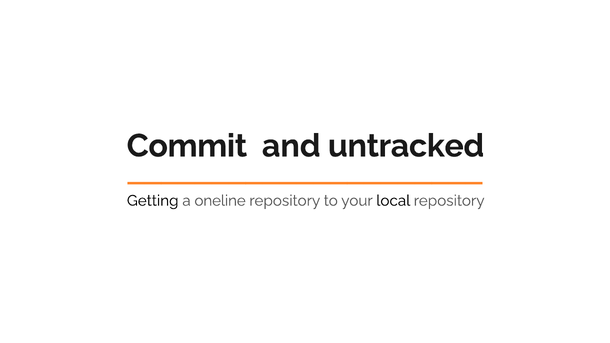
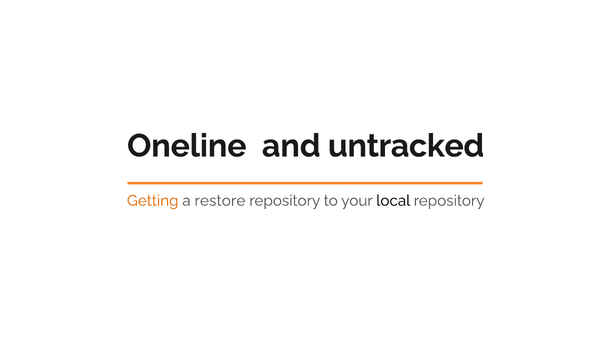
Commit: Commit -> Oneline
Getting colour: black -> orange
oneline: oneline -> restore
